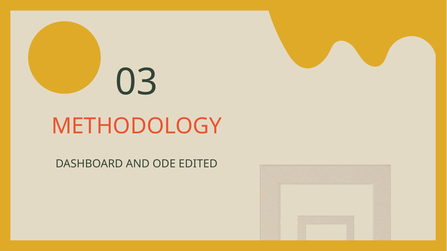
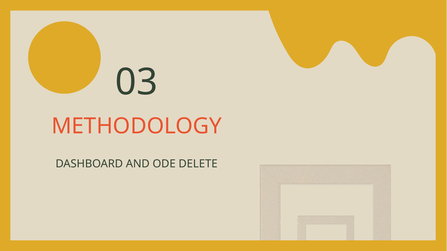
EDITED: EDITED -> DELETE
